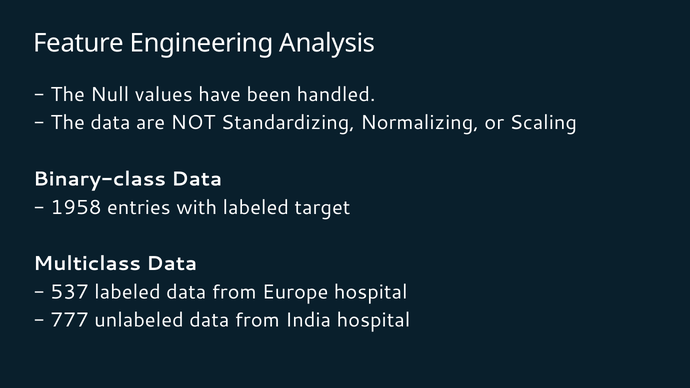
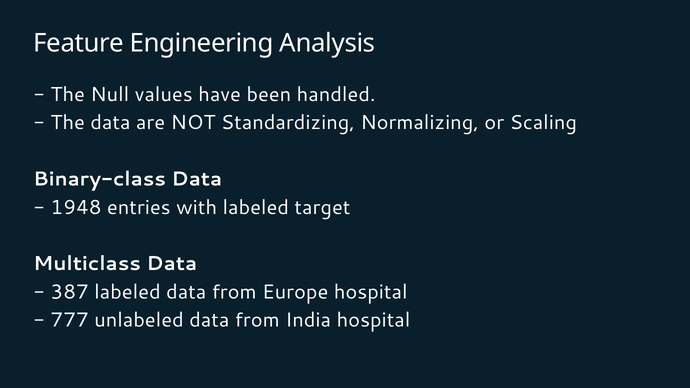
1958: 1958 -> 1948
537: 537 -> 387
